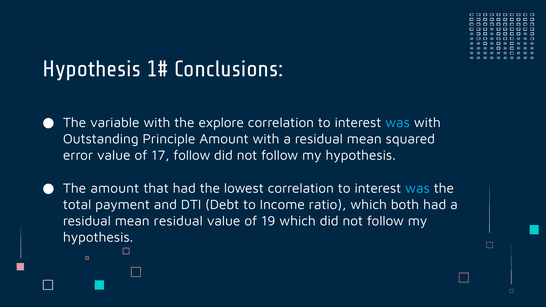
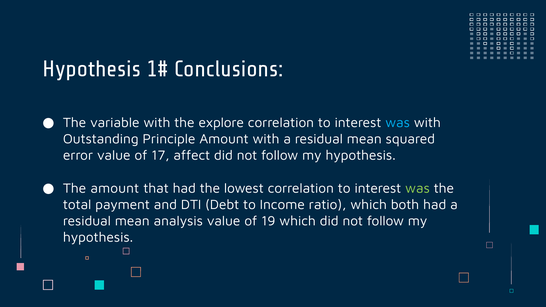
17 follow: follow -> affect
was at (417, 188) colour: light blue -> light green
mean residual: residual -> analysis
